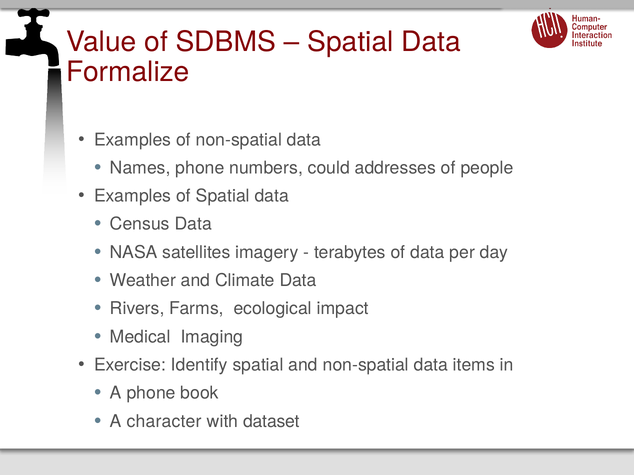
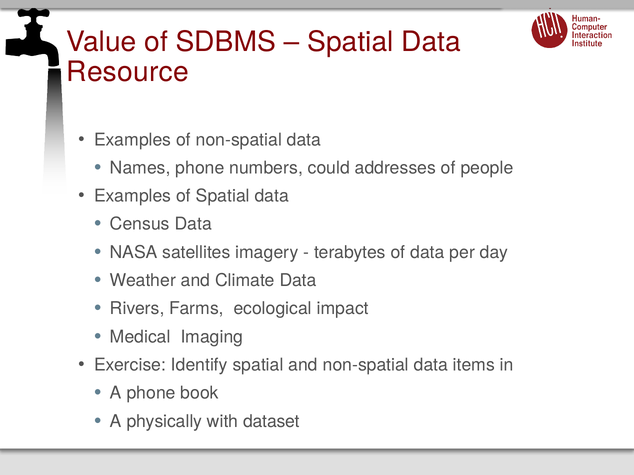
Formalize: Formalize -> Resource
character: character -> physically
